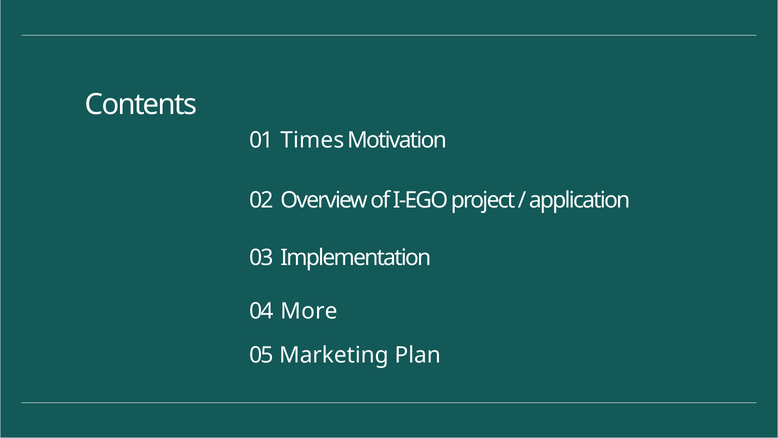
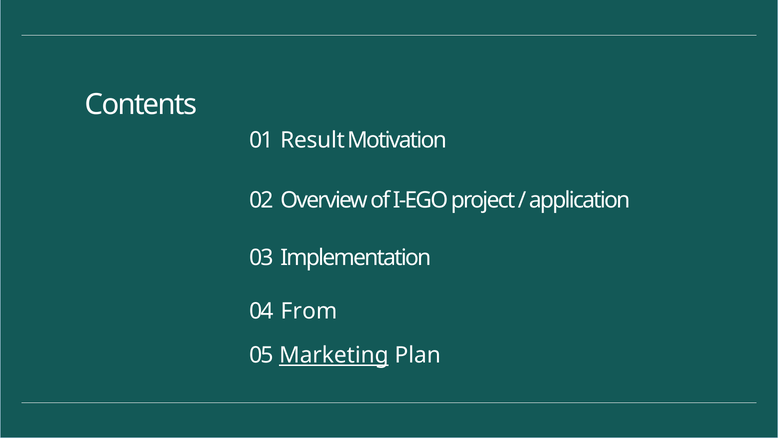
Times: Times -> Result
More: More -> From
Marketing underline: none -> present
